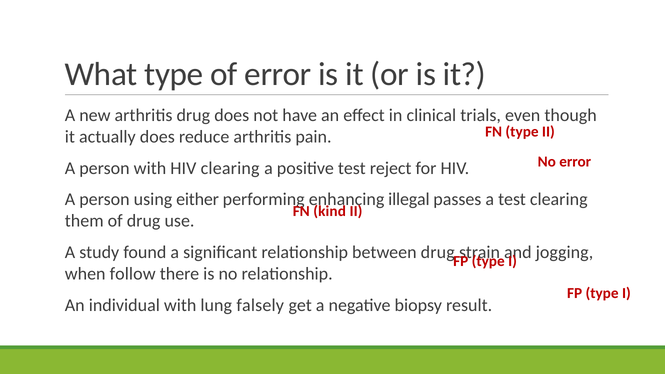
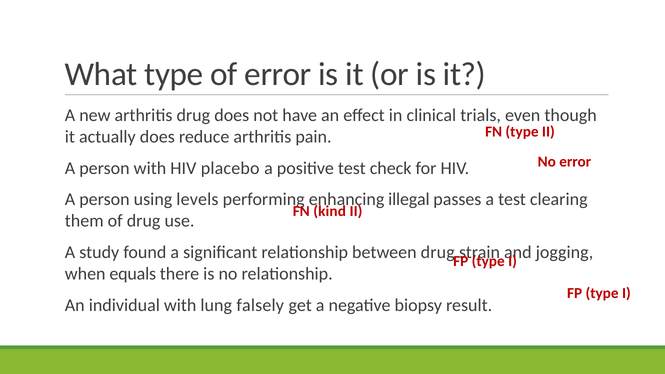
HIV clearing: clearing -> placebo
reject: reject -> check
either: either -> levels
follow: follow -> equals
